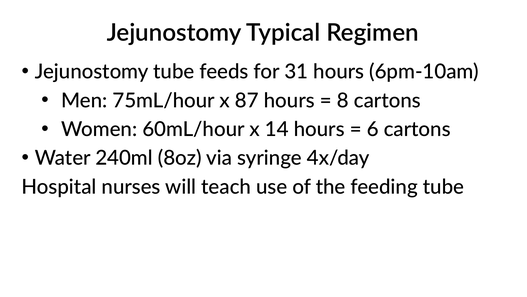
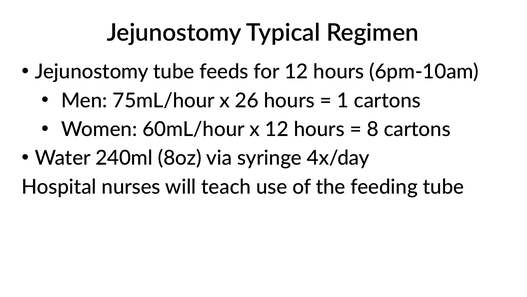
for 31: 31 -> 12
87: 87 -> 26
8: 8 -> 1
x 14: 14 -> 12
6: 6 -> 8
